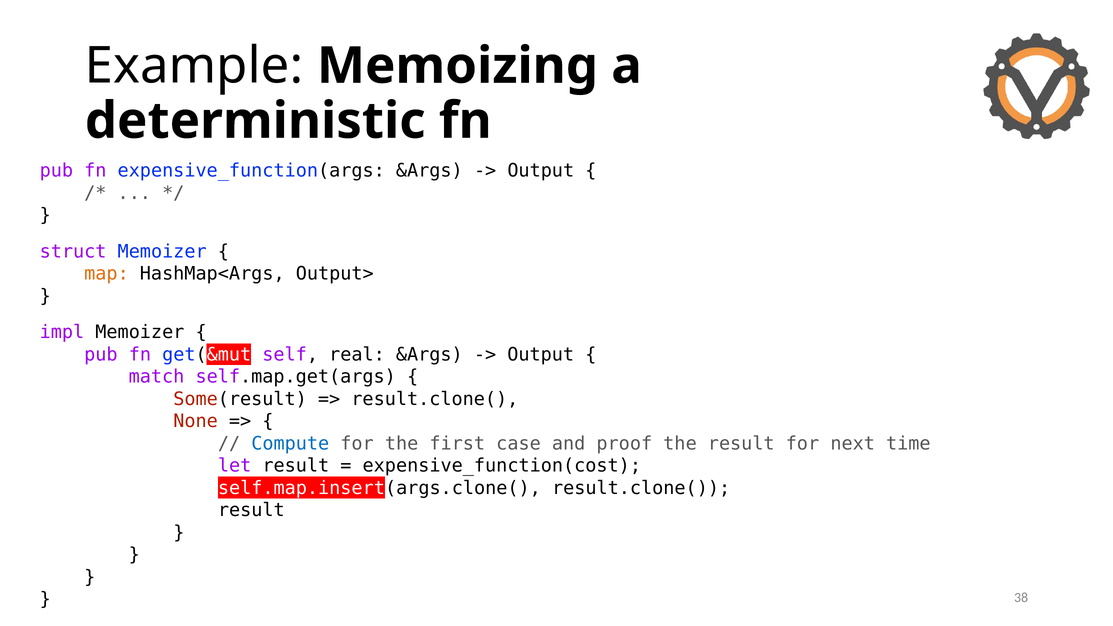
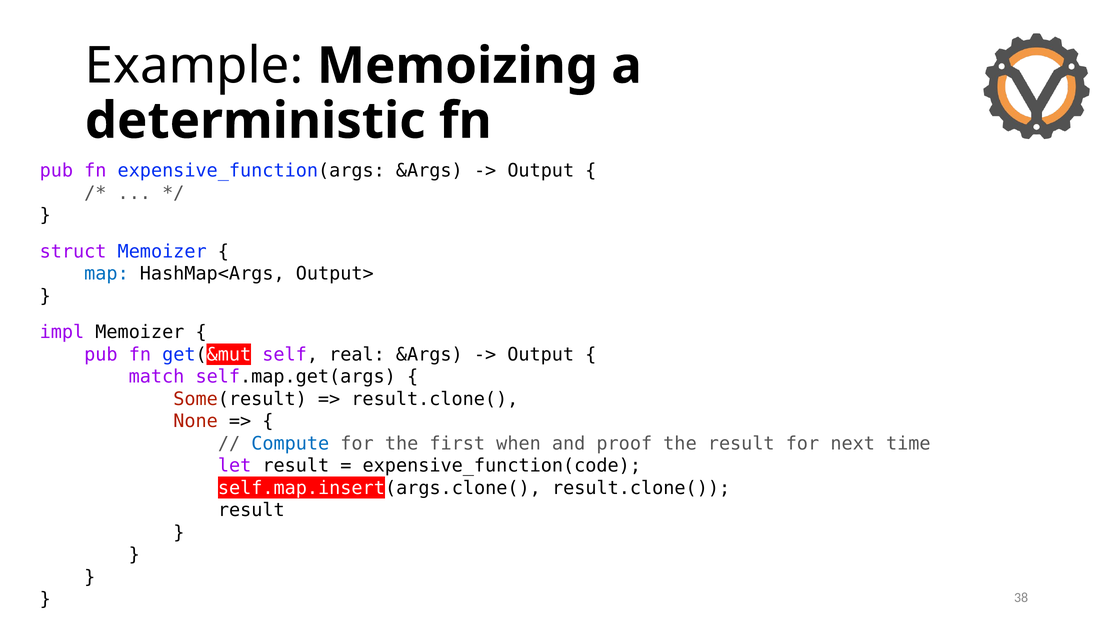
map colour: orange -> blue
case: case -> when
expensive_function(cost: expensive_function(cost -> expensive_function(code
